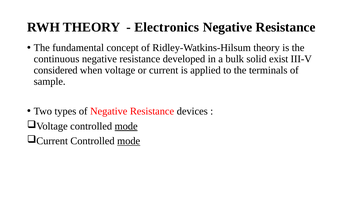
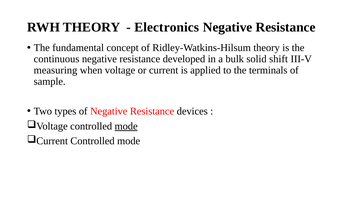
exist: exist -> shift
considered: considered -> measuring
mode at (129, 141) underline: present -> none
